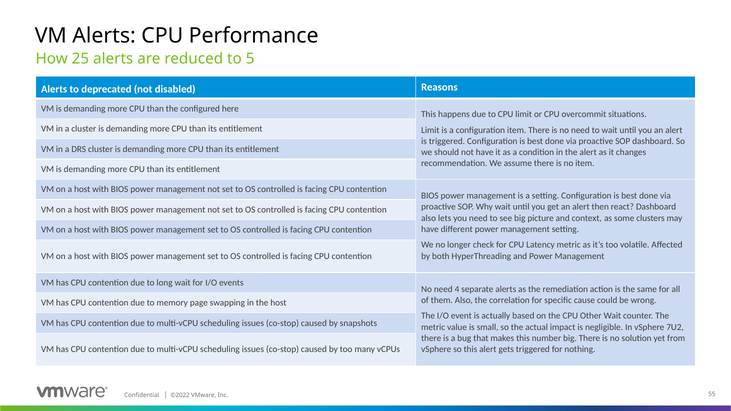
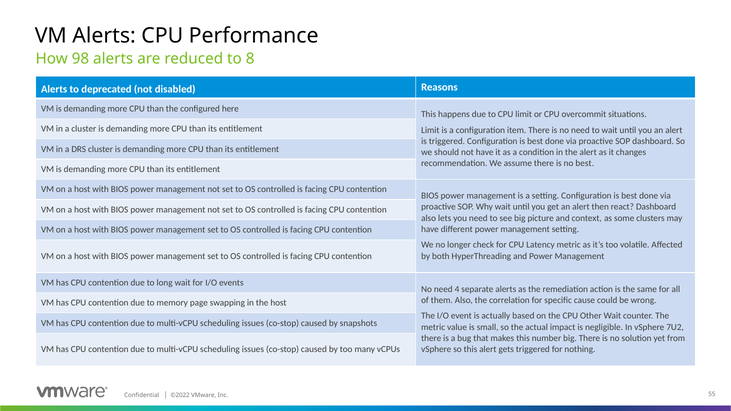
25: 25 -> 98
5: 5 -> 8
no item: item -> best
